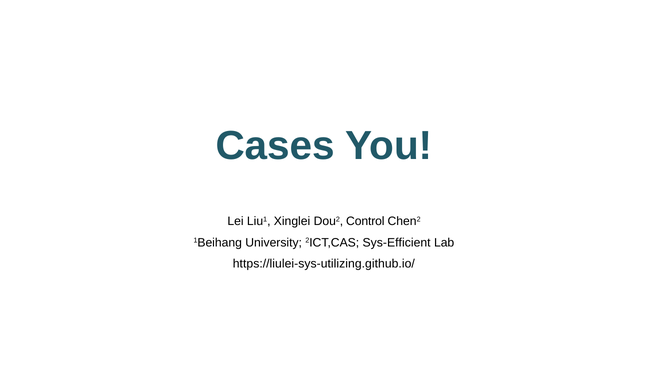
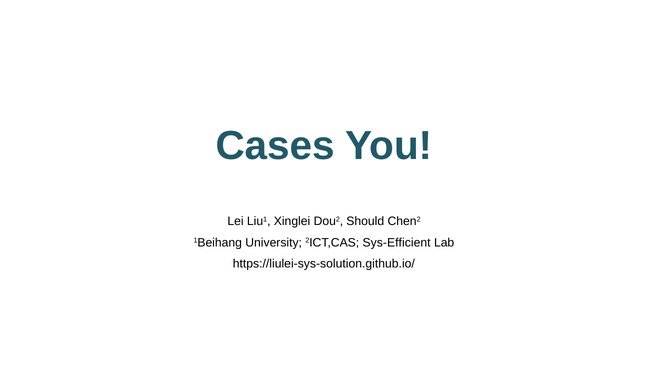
Control: Control -> Should
https://liulei-sys-utilizing.github.io/: https://liulei-sys-utilizing.github.io/ -> https://liulei-sys-solution.github.io/
